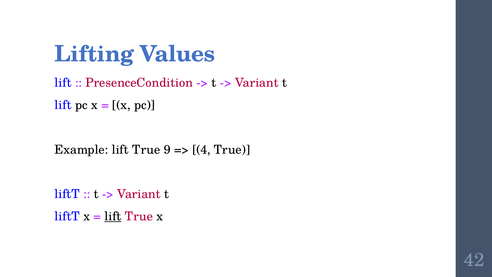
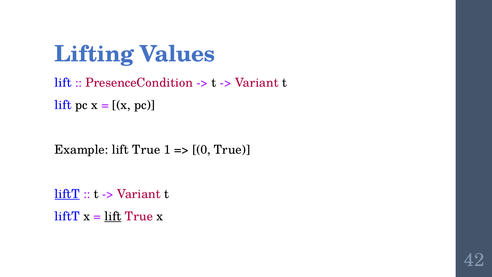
9: 9 -> 1
4: 4 -> 0
liftT at (67, 194) underline: none -> present
